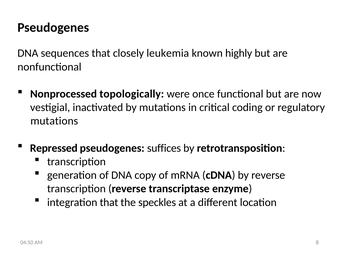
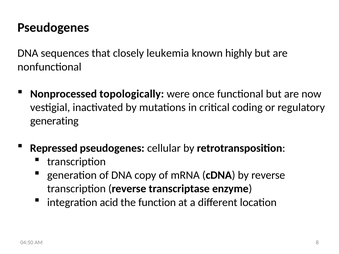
mutations at (54, 121): mutations -> generating
suffices: suffices -> cellular
integration that: that -> acid
speckles: speckles -> function
